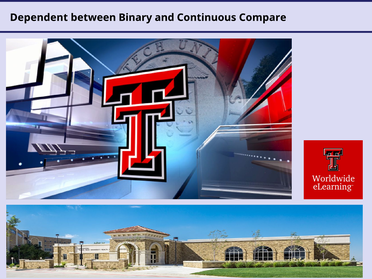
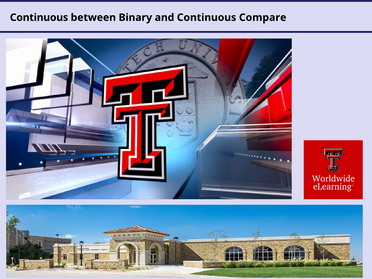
Dependent at (39, 18): Dependent -> Continuous
